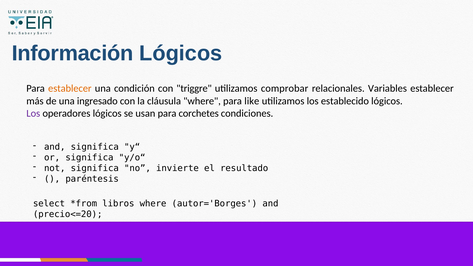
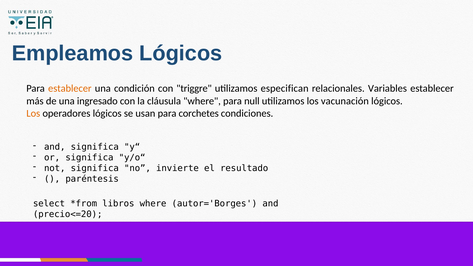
Información: Información -> Empleamos
comprobar: comprobar -> especifican
like: like -> null
establecido: establecido -> vacunación
Los at (33, 113) colour: purple -> orange
